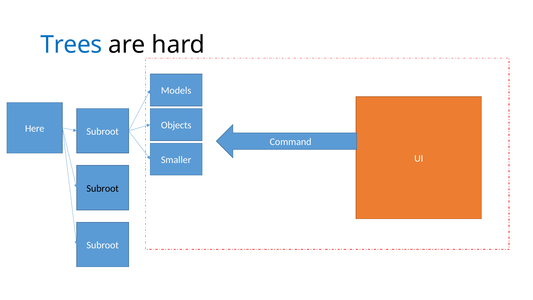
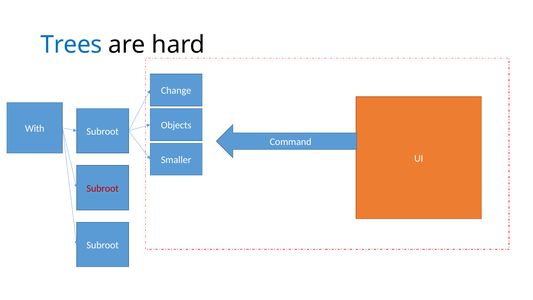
Models: Models -> Change
Here: Here -> With
Subroot at (103, 188) colour: black -> red
